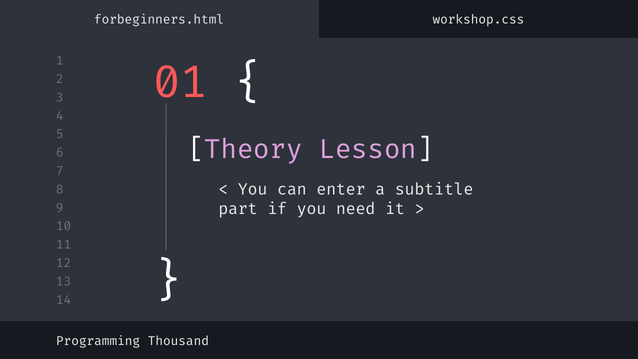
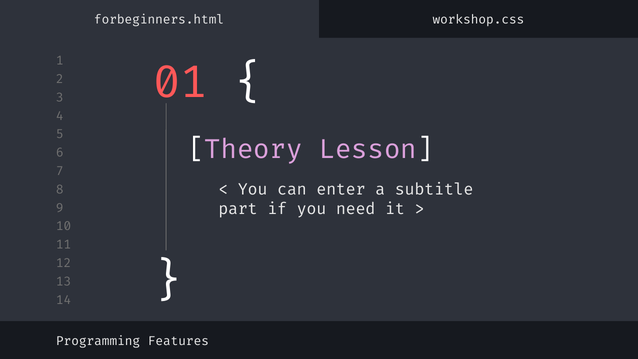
Thousand: Thousand -> Features
